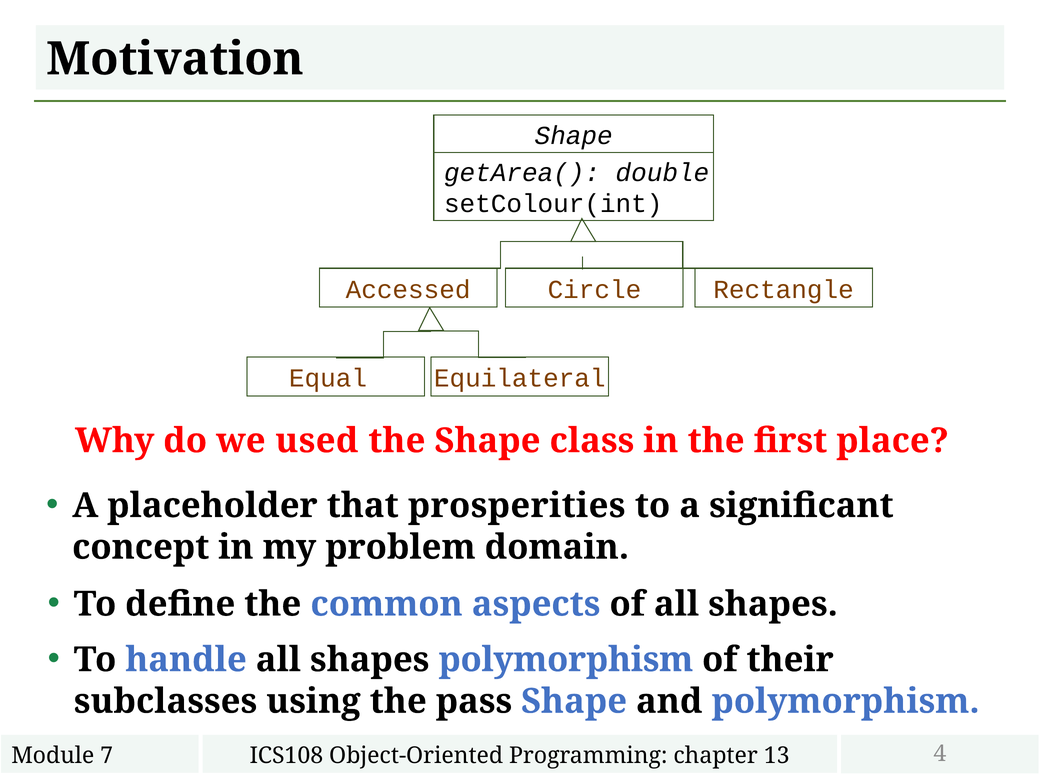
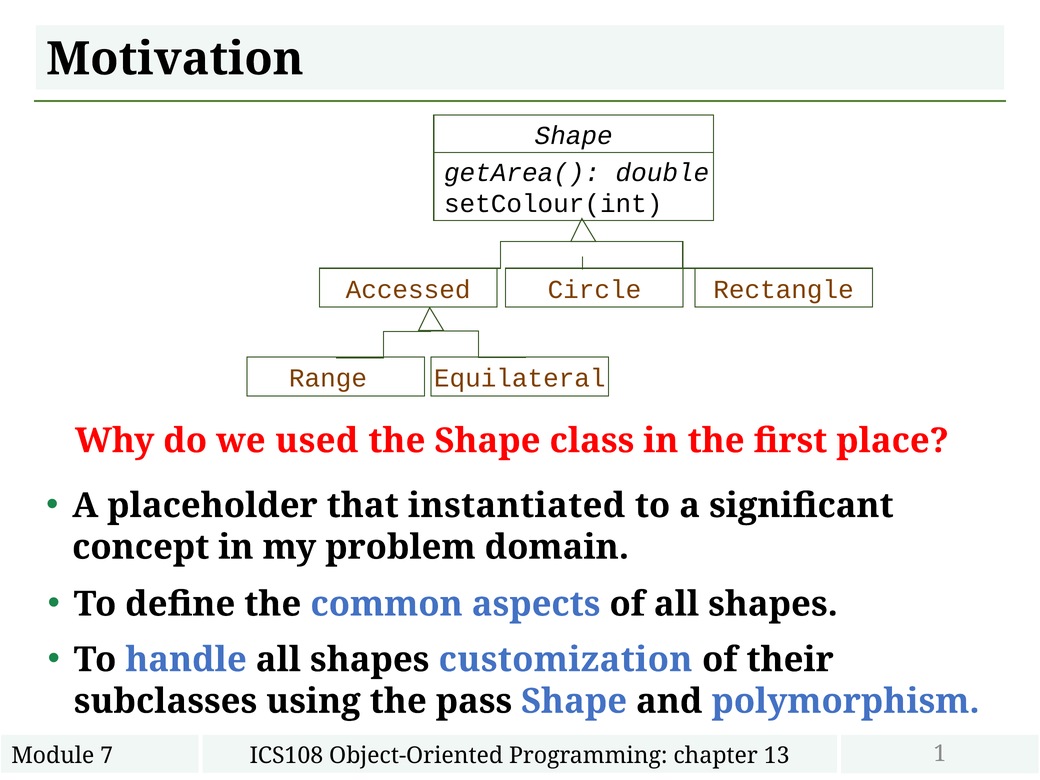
Equal: Equal -> Range
prosperities: prosperities -> instantiated
shapes polymorphism: polymorphism -> customization
4: 4 -> 1
